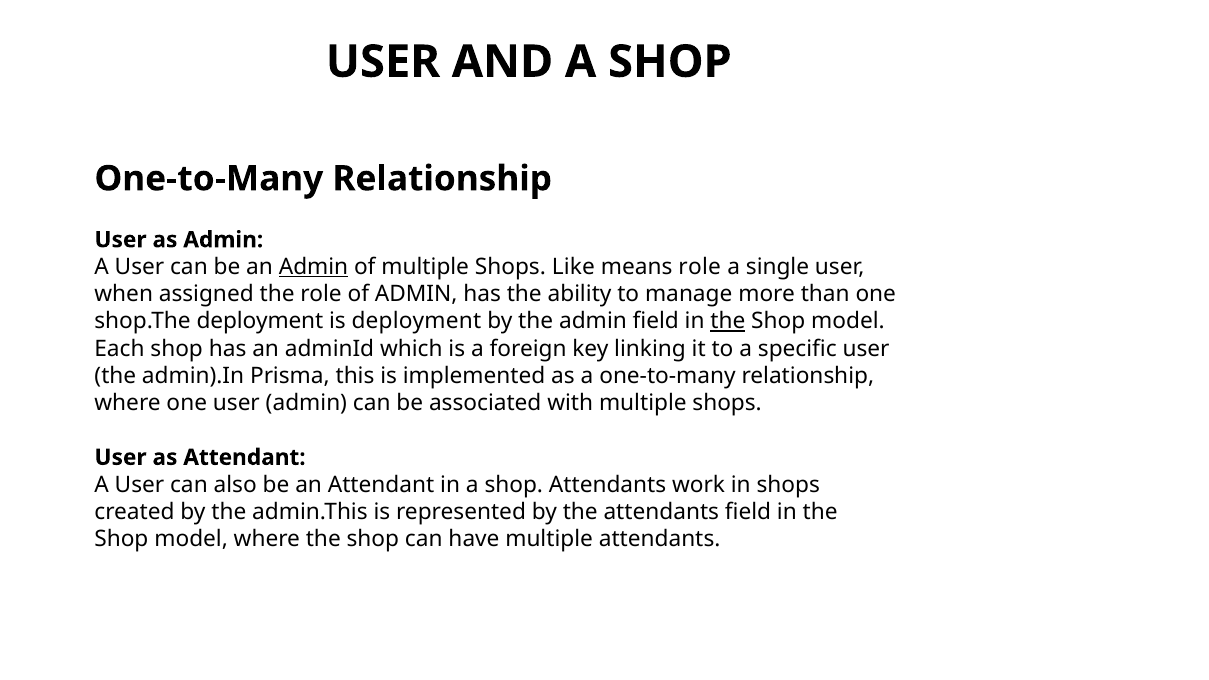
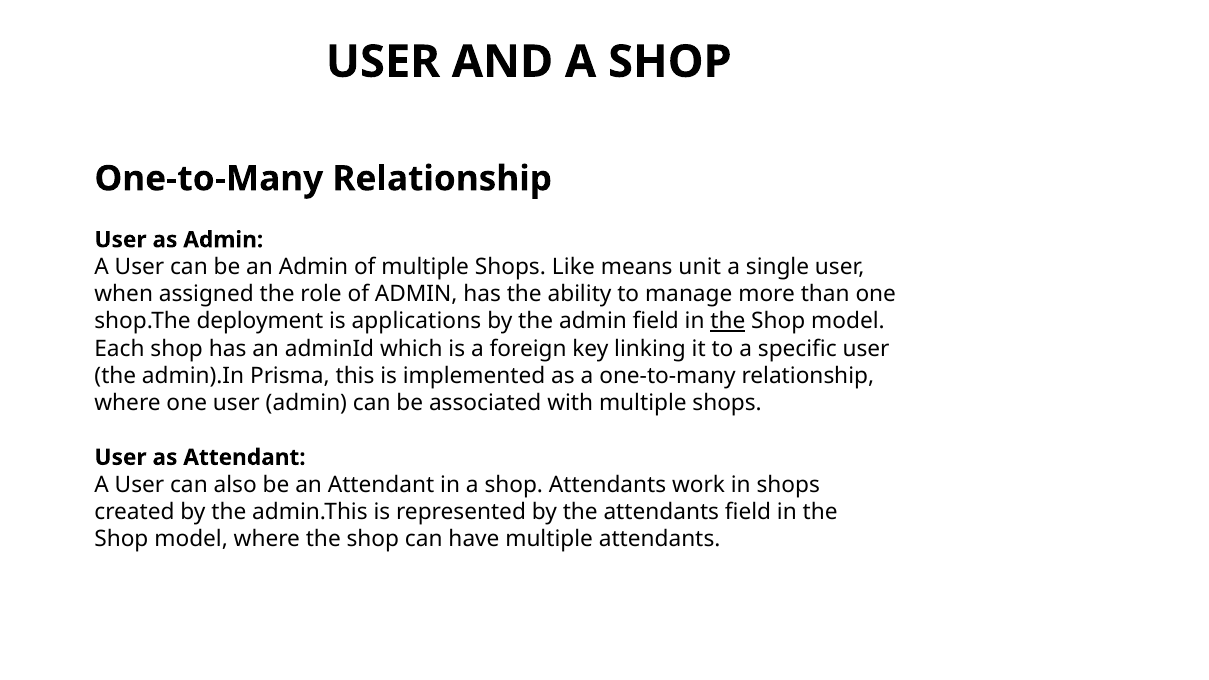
Admin at (314, 267) underline: present -> none
means role: role -> unit
is deployment: deployment -> applications
